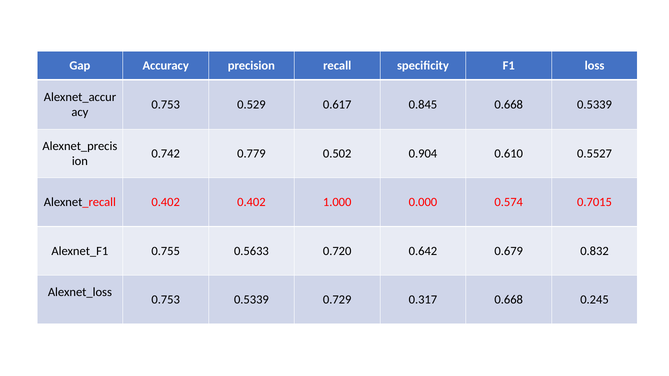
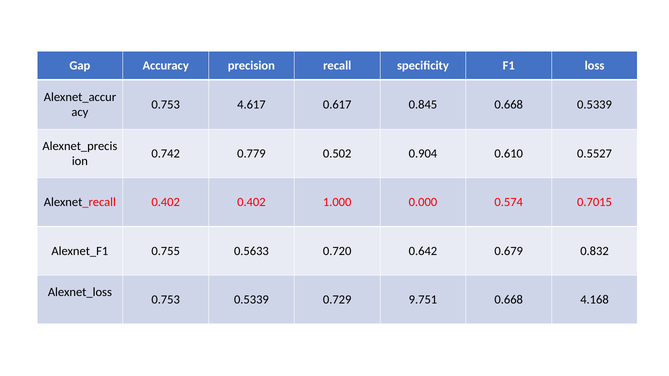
0.529: 0.529 -> 4.617
0.317: 0.317 -> 9.751
0.245: 0.245 -> 4.168
